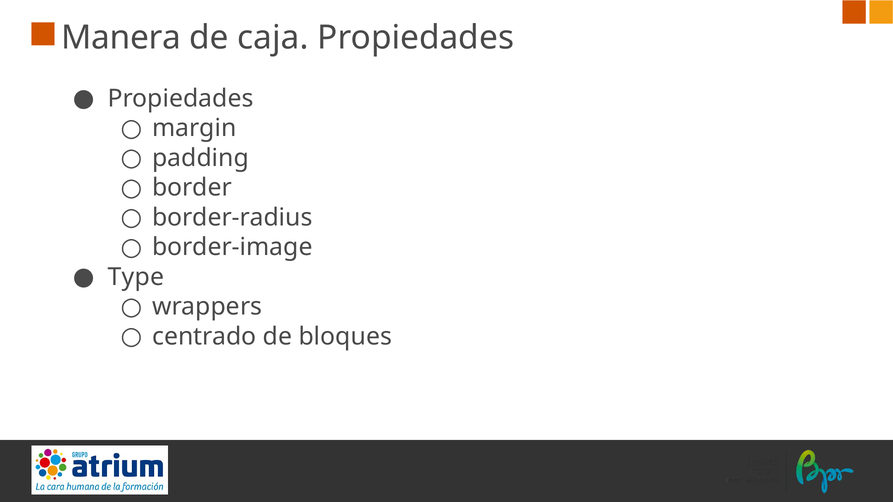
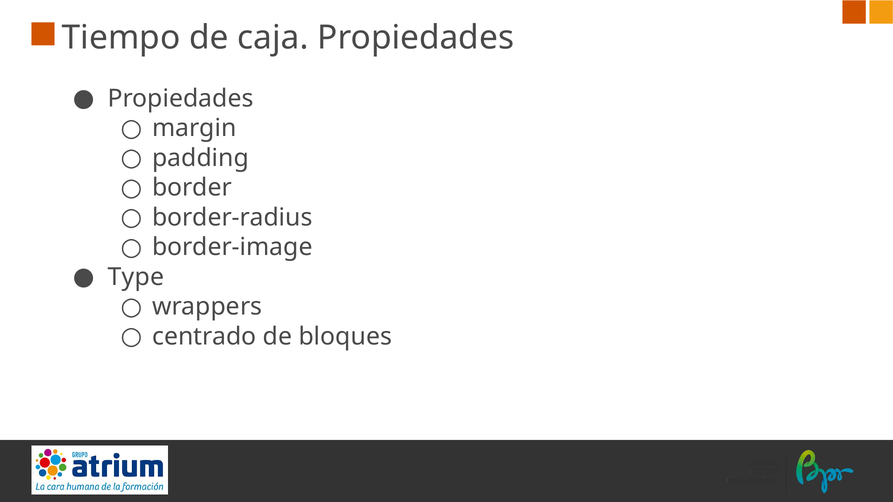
Manera: Manera -> Tiempo
